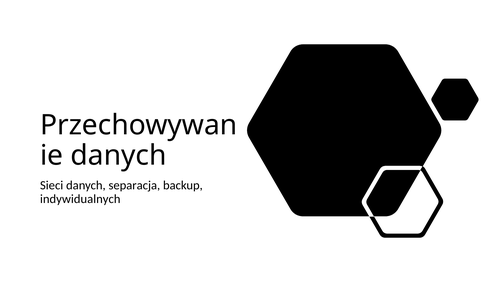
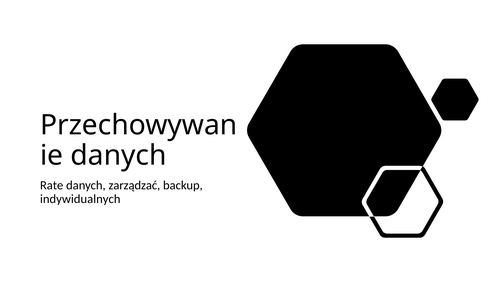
Sieci: Sieci -> Rate
separacja: separacja -> zarządzać
